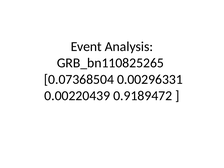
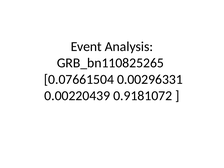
0.07368504: 0.07368504 -> 0.07661504
0.9189472: 0.9189472 -> 0.9181072
